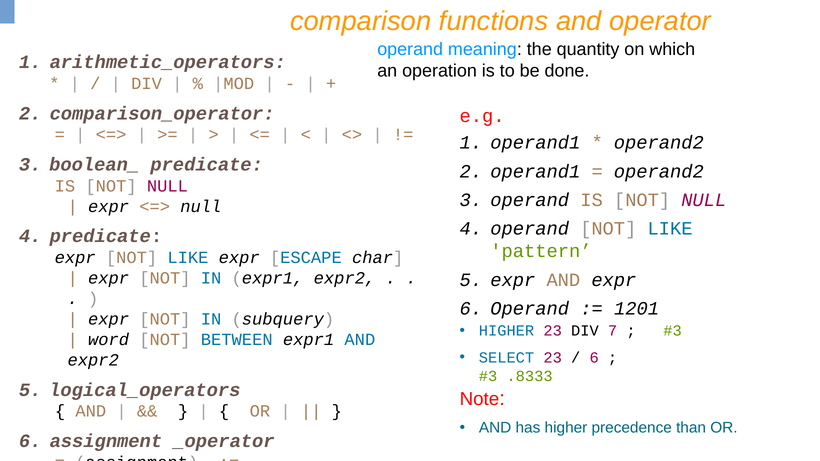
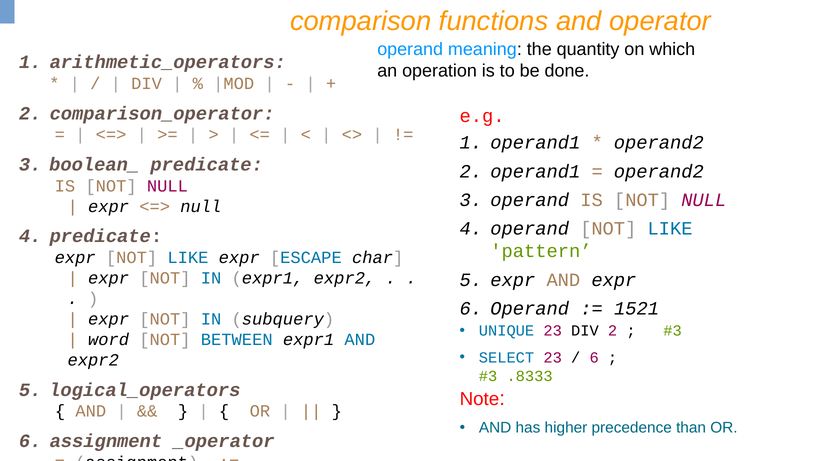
1201: 1201 -> 1521
HIGHER at (507, 331): HIGHER -> UNIQUE
DIV 7: 7 -> 2
